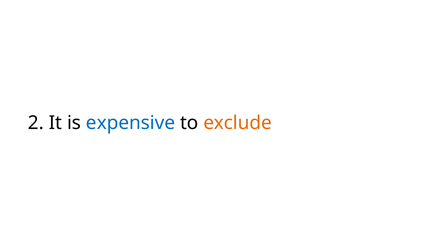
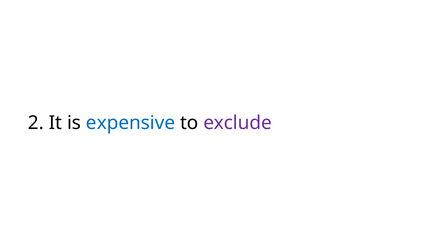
exclude colour: orange -> purple
